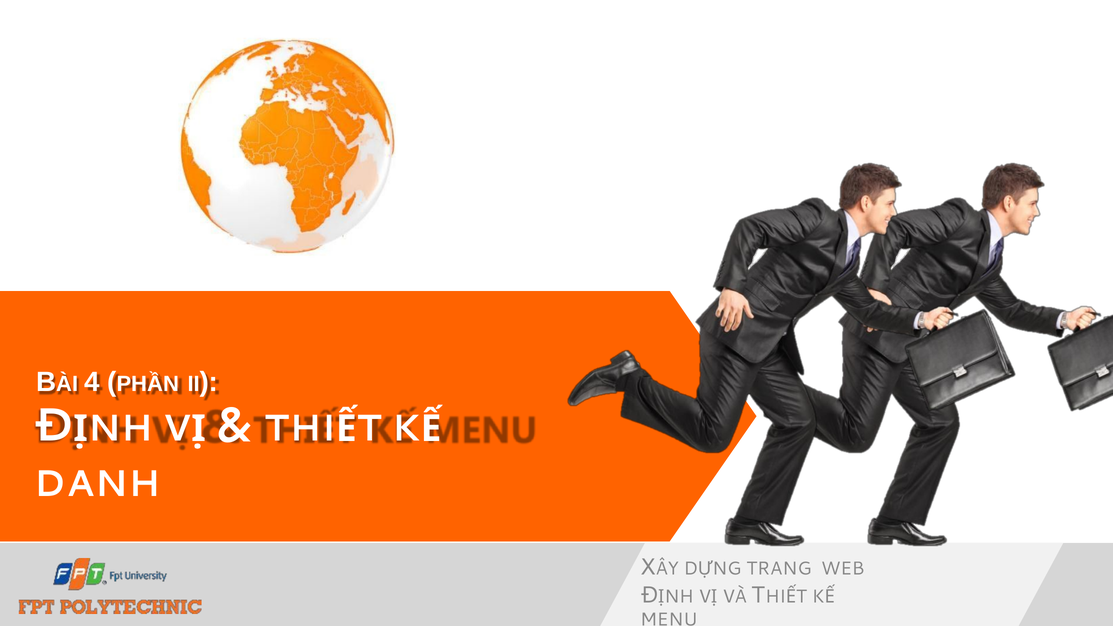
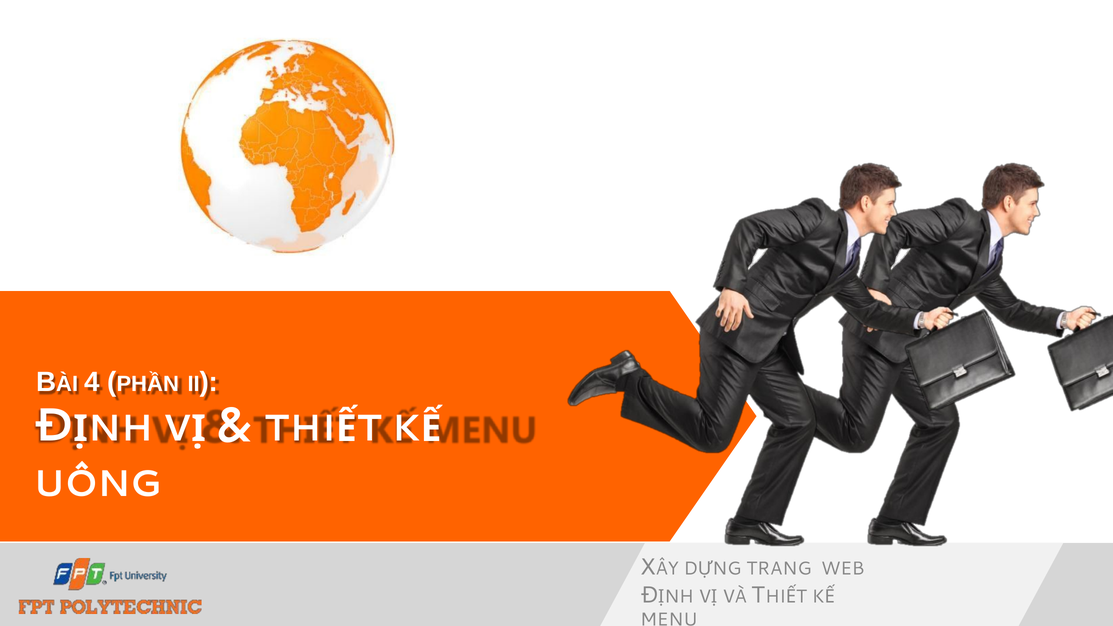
DANH: DANH -> UÔNG
